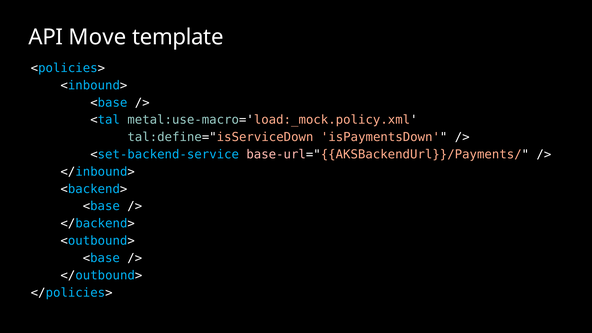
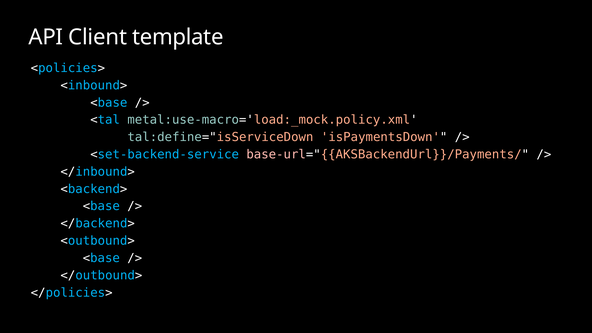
Move: Move -> Client
